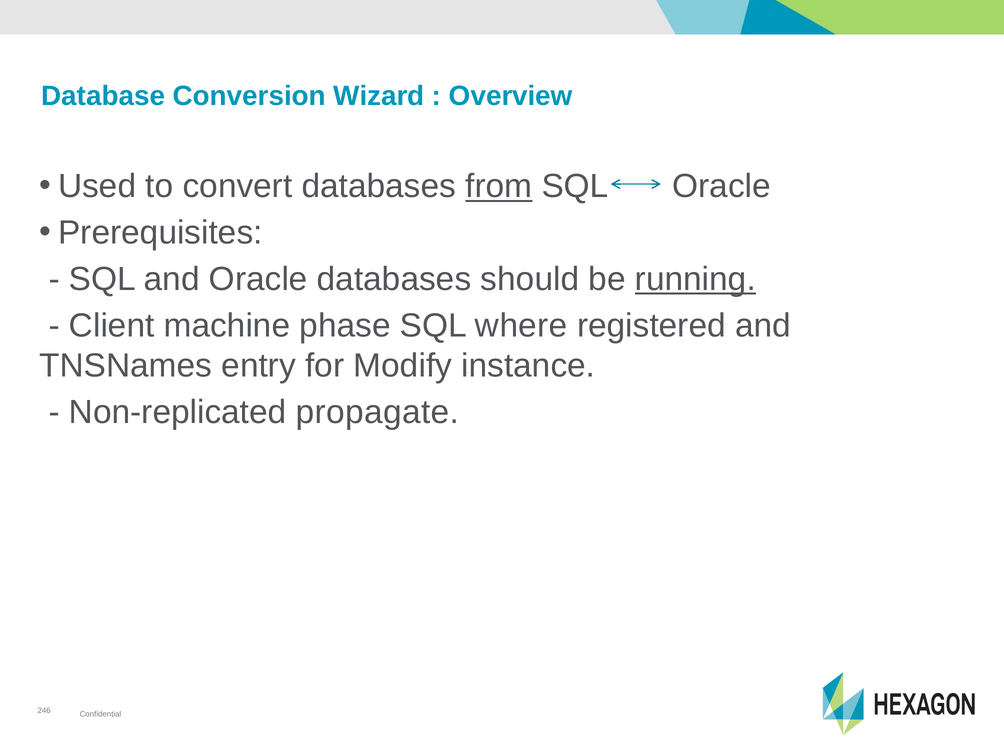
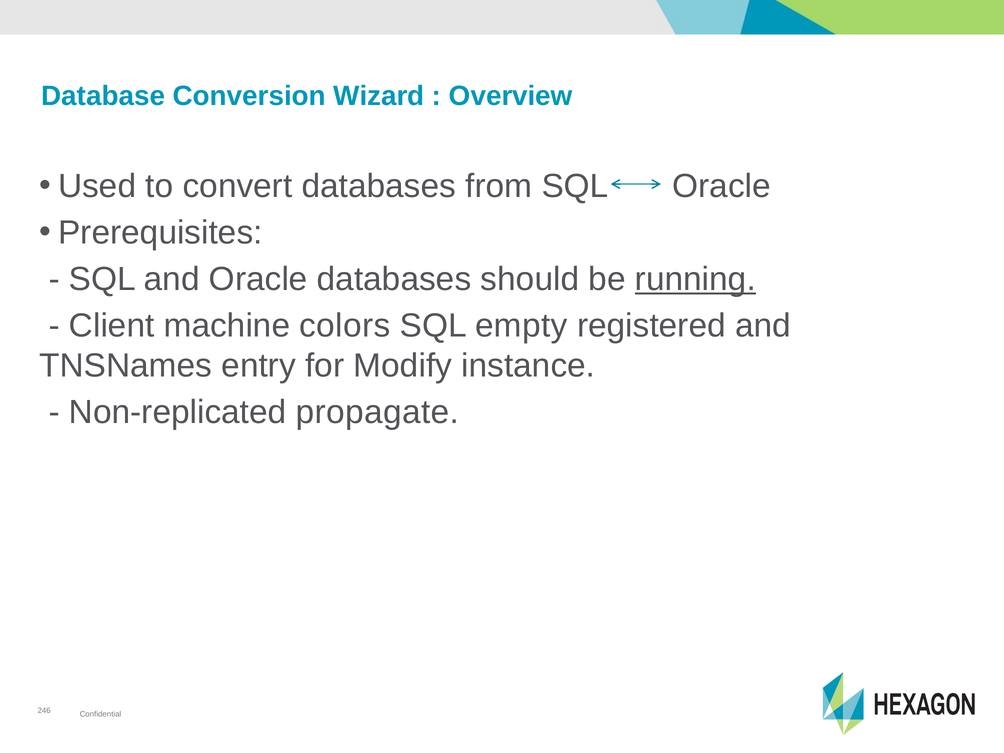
from underline: present -> none
phase: phase -> colors
where: where -> empty
